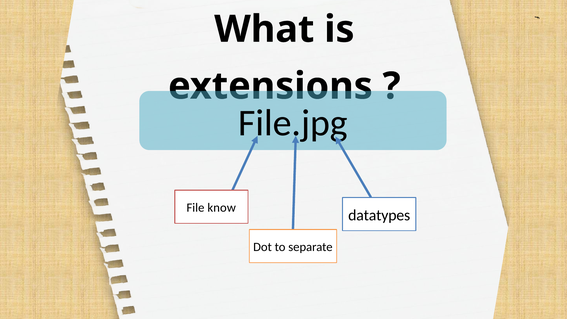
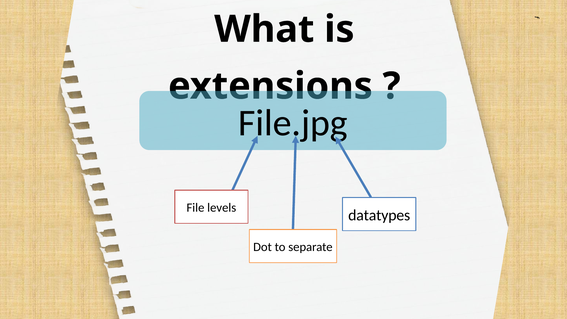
know: know -> levels
